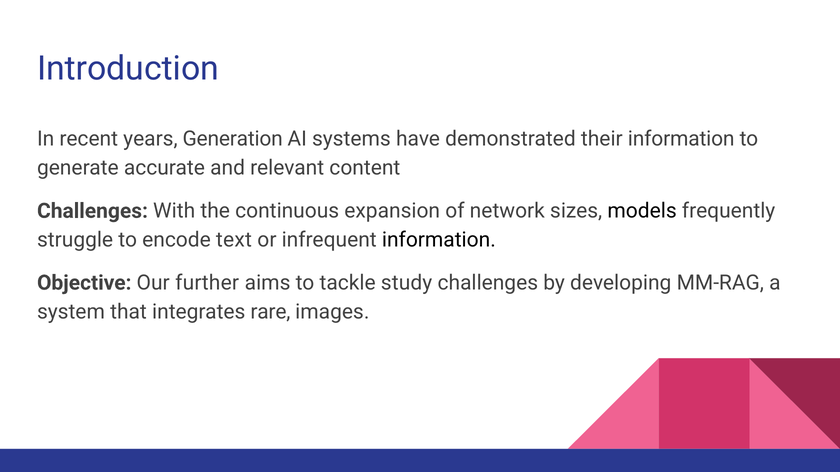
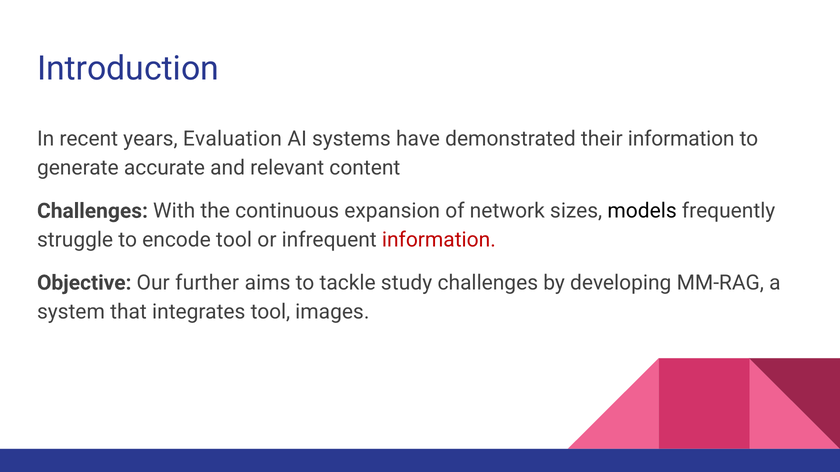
Generation: Generation -> Evaluation
encode text: text -> tool
information at (439, 240) colour: black -> red
integrates rare: rare -> tool
